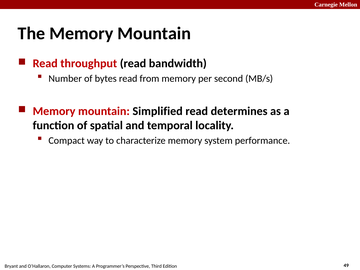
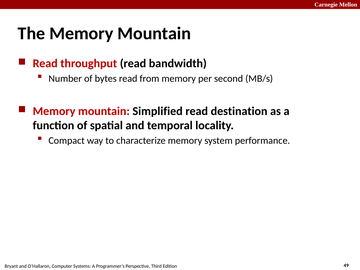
determines: determines -> destination
